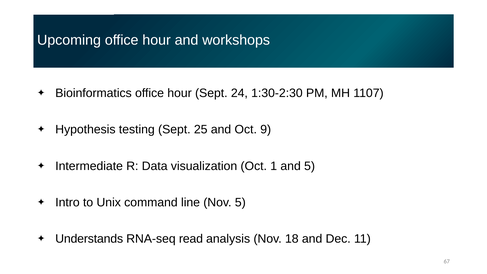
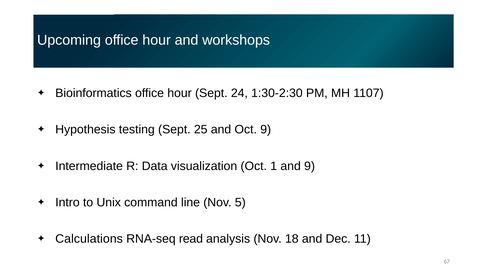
and 5: 5 -> 9
Understands: Understands -> Calculations
